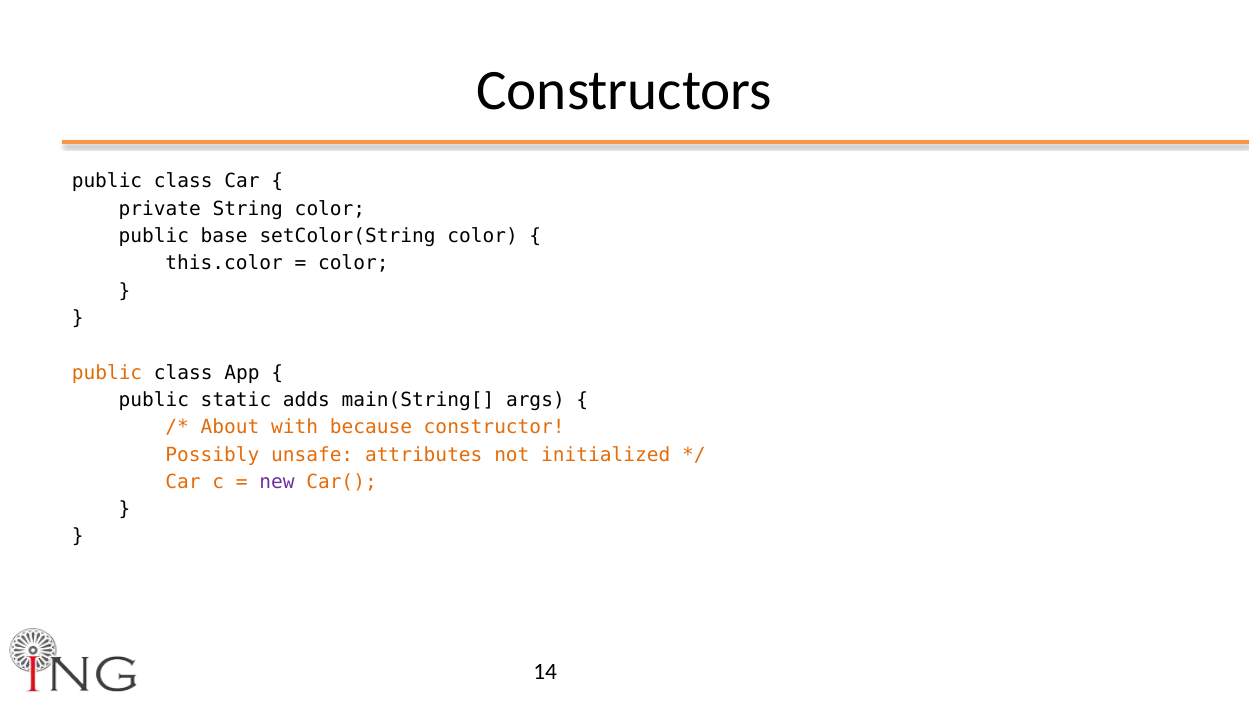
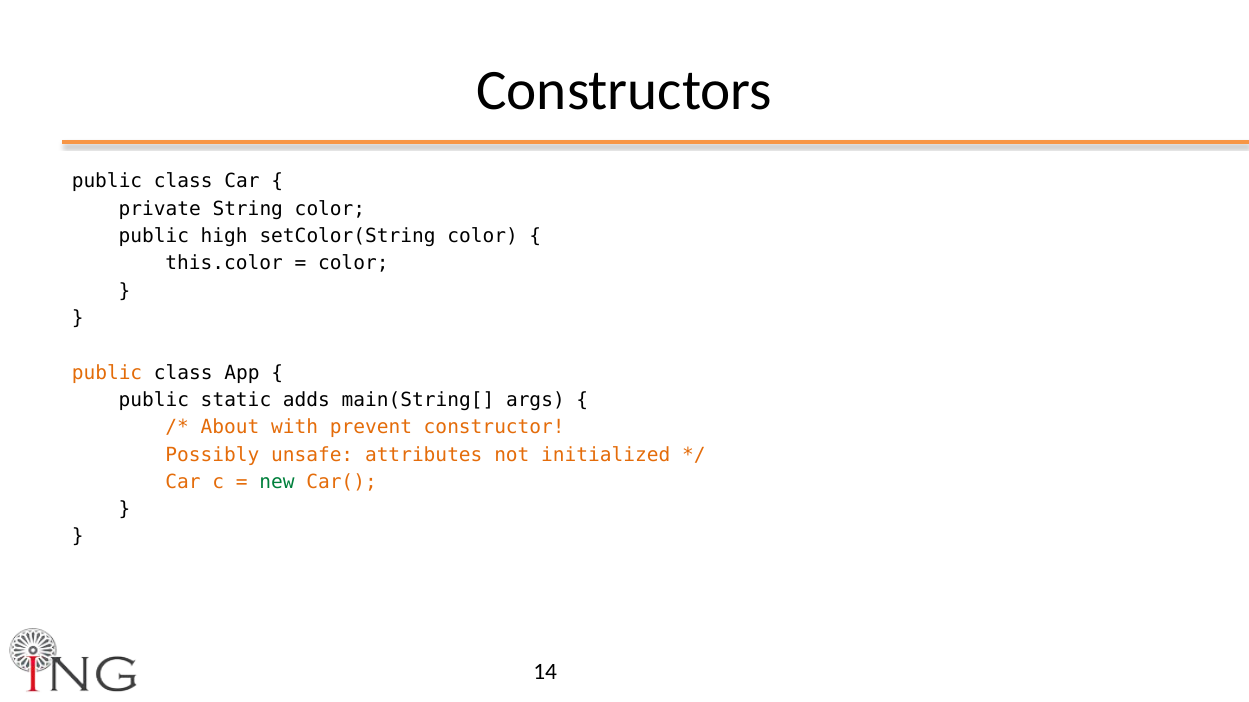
base: base -> high
because: because -> prevent
new colour: purple -> green
